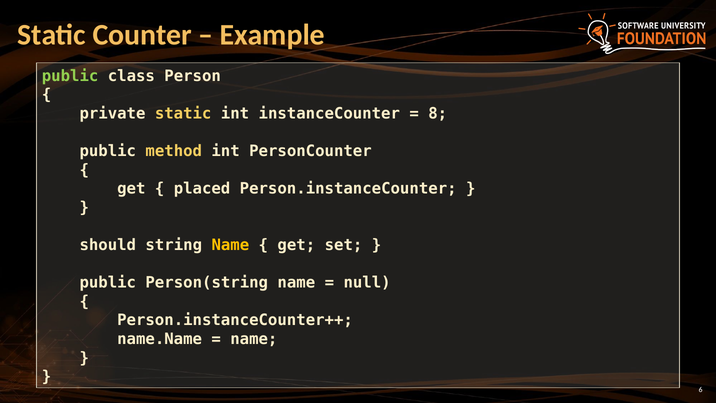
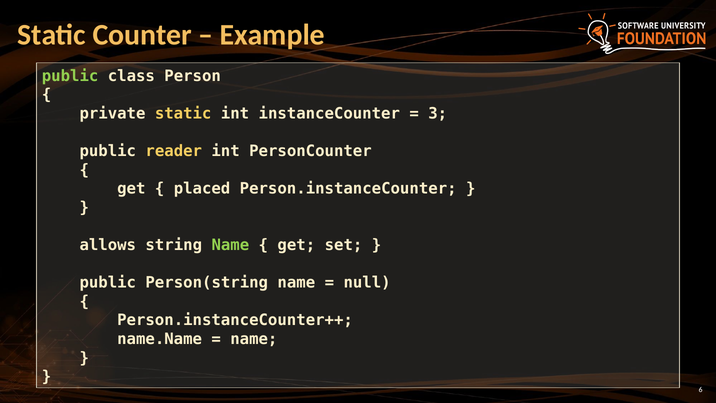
8: 8 -> 3
method: method -> reader
should: should -> allows
Name at (230, 245) colour: yellow -> light green
